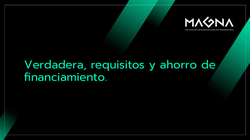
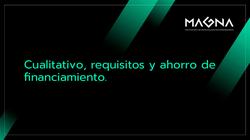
Verdadera: Verdadera -> Cualitativo
